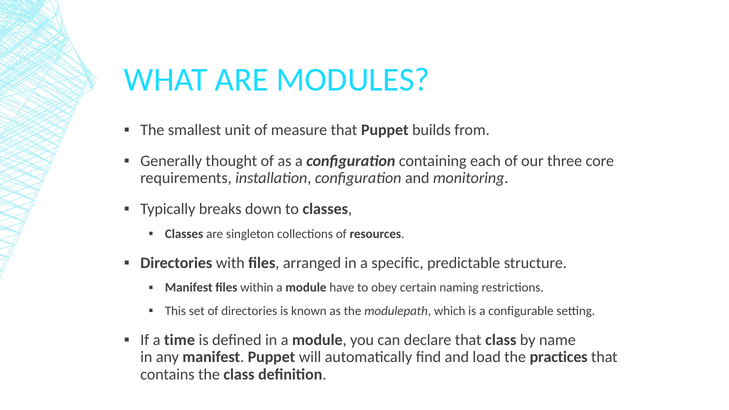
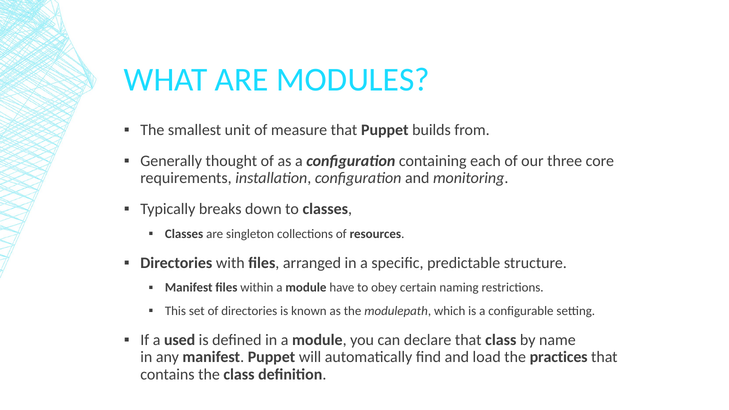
time: time -> used
